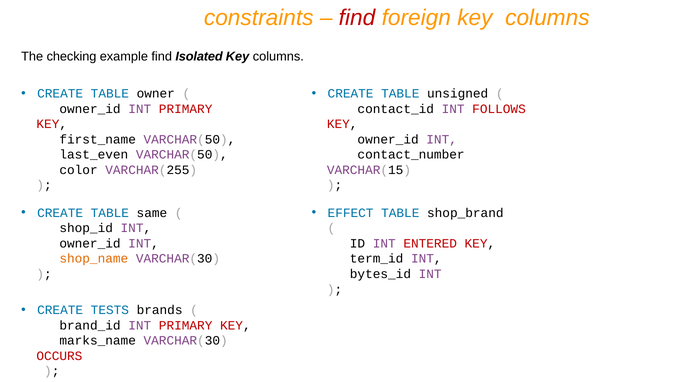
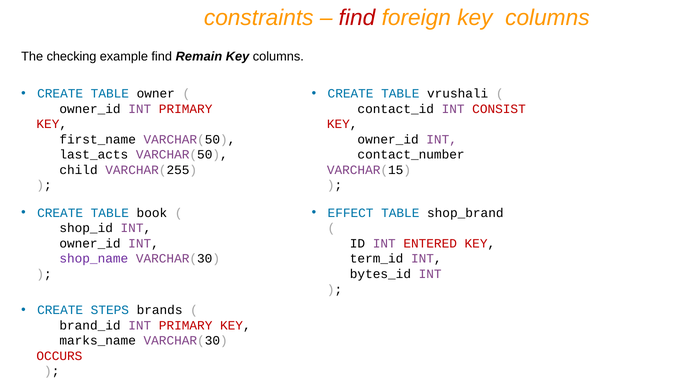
Isolated: Isolated -> Remain
unsigned: unsigned -> vrushali
FOLLOWS: FOLLOWS -> CONSIST
last_even: last_even -> last_acts
color: color -> child
same: same -> book
shop_name colour: orange -> purple
TESTS: TESTS -> STEPS
